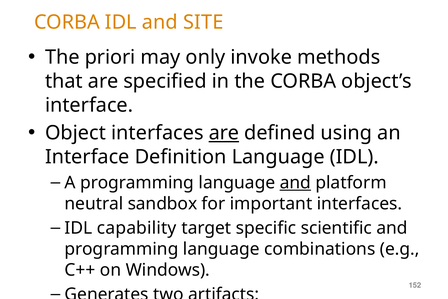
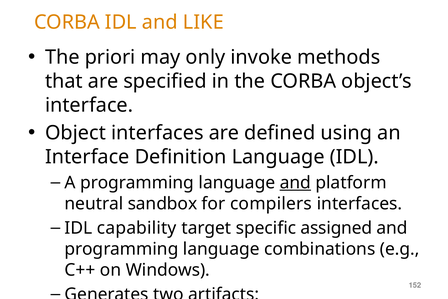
SITE: SITE -> LIKE
are at (224, 133) underline: present -> none
important: important -> compilers
scientific: scientific -> assigned
